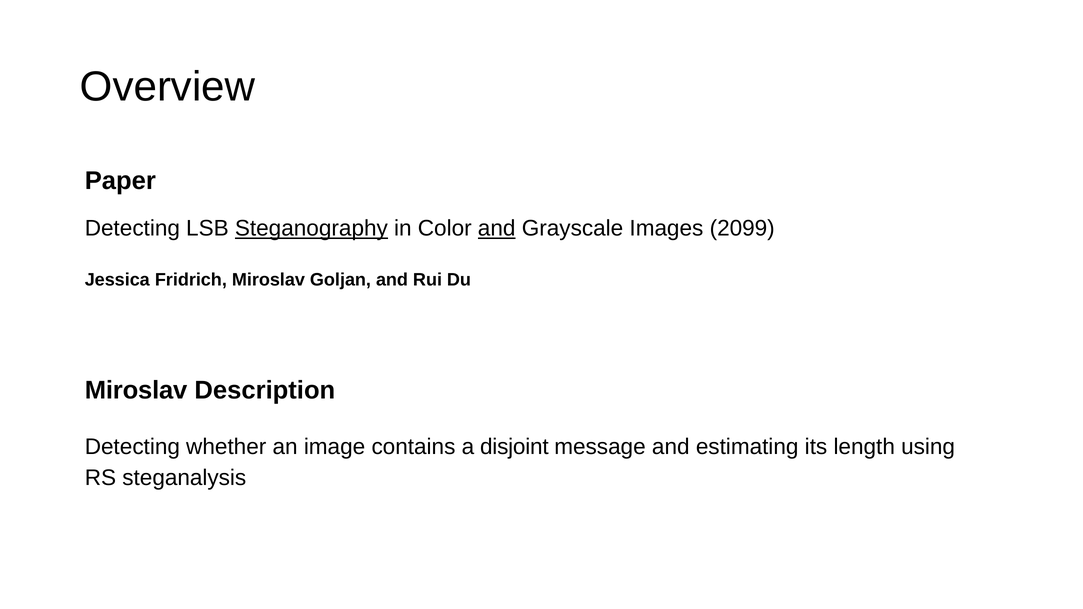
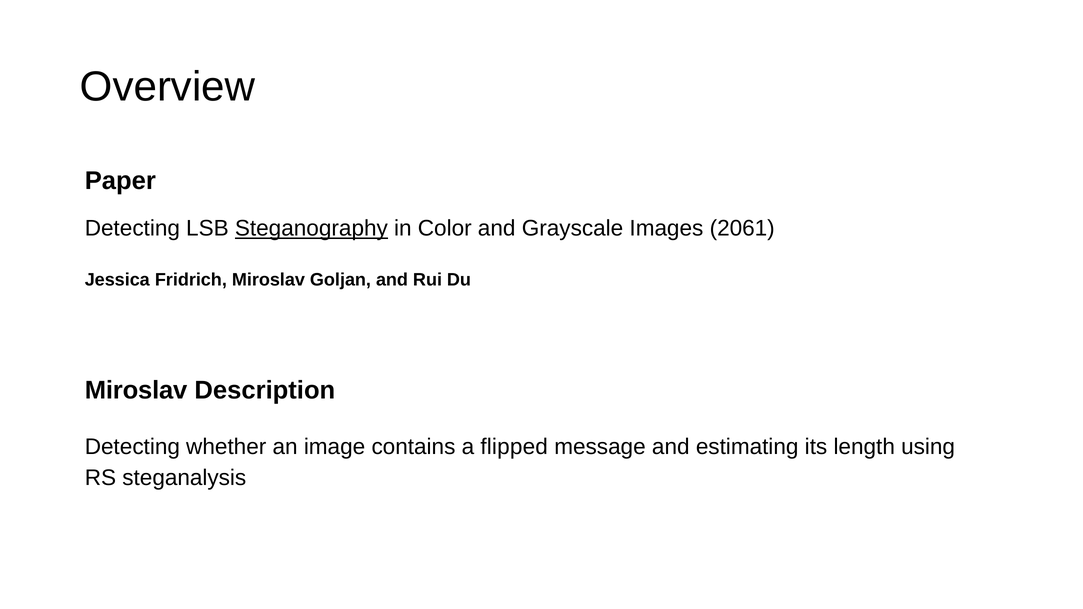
and at (497, 228) underline: present -> none
2099: 2099 -> 2061
disjoint: disjoint -> flipped
